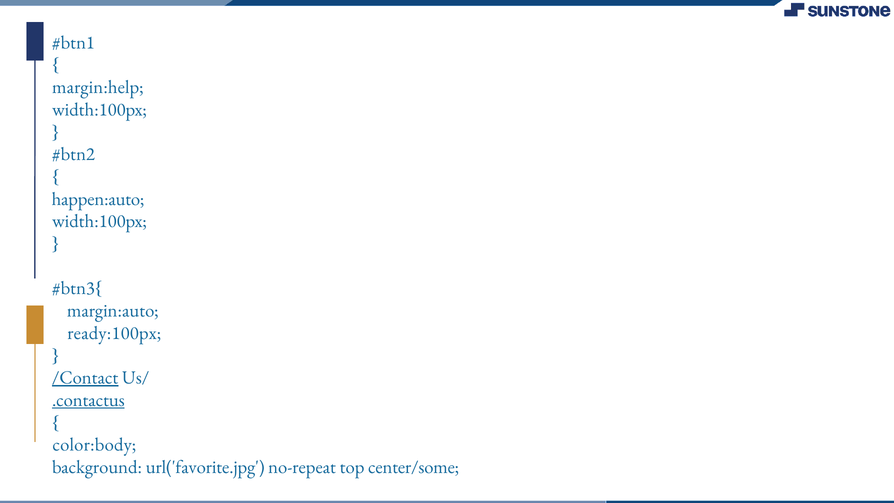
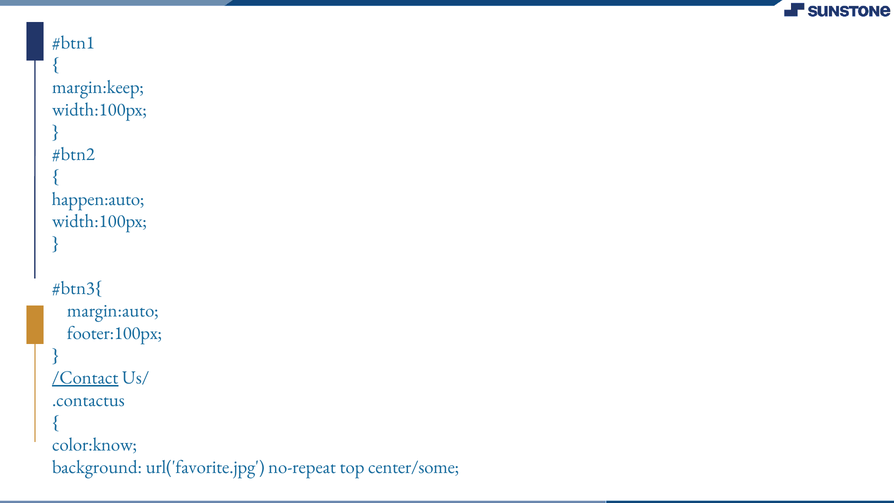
margin:help: margin:help -> margin:keep
ready:100px: ready:100px -> footer:100px
.contactus underline: present -> none
color:body: color:body -> color:know
